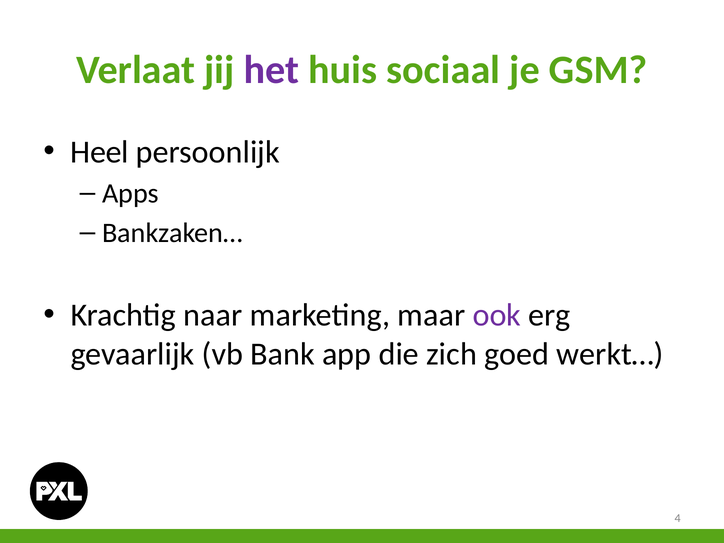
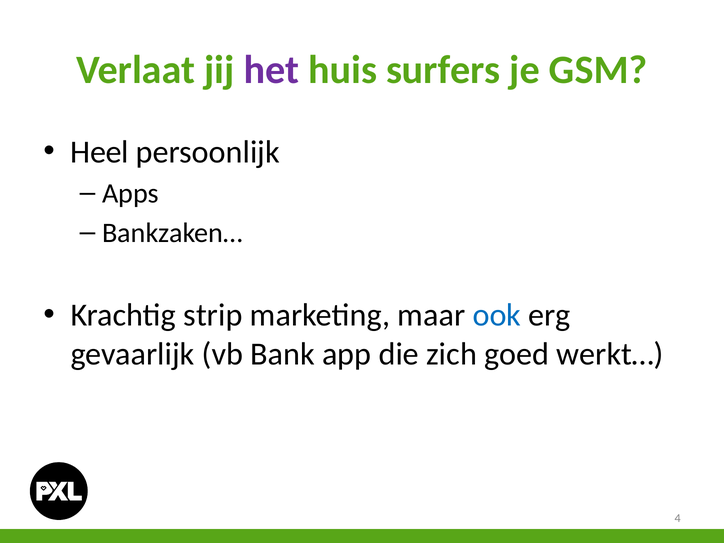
sociaal: sociaal -> surfers
naar: naar -> strip
ook colour: purple -> blue
